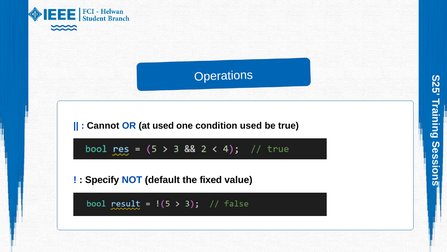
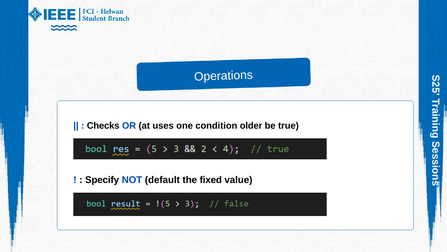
Cannot: Cannot -> Checks
at used: used -> uses
condition used: used -> older
